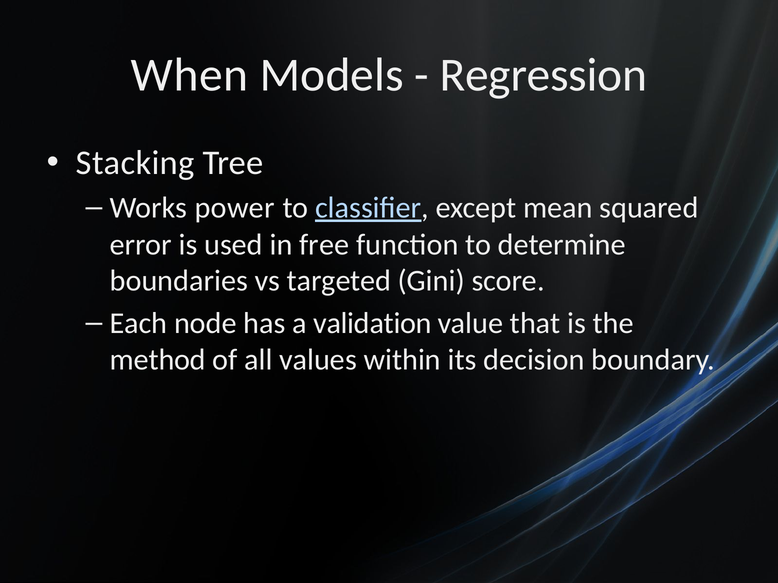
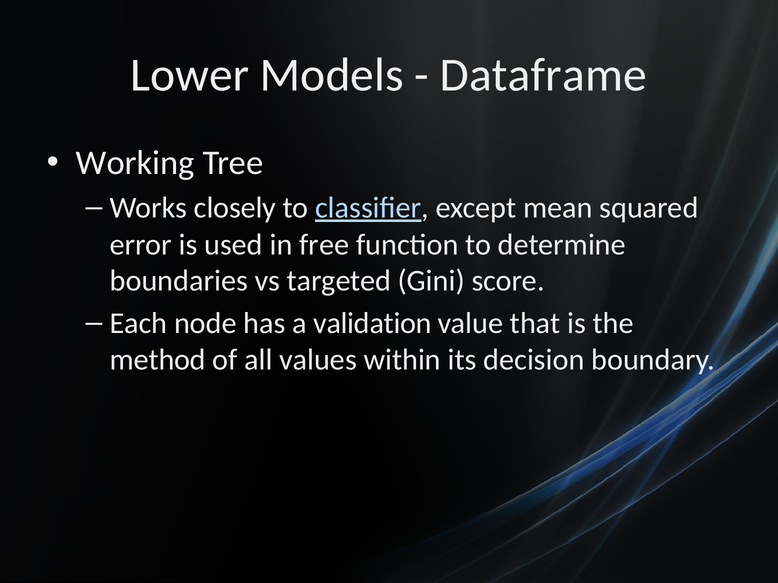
When: When -> Lower
Regression: Regression -> Dataframe
Stacking: Stacking -> Working
power: power -> closely
